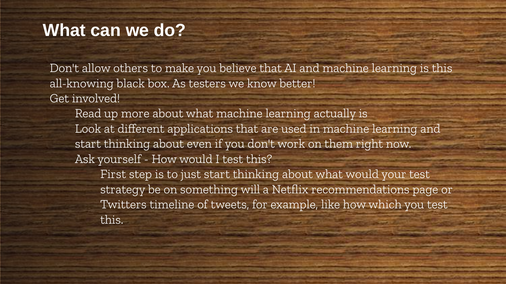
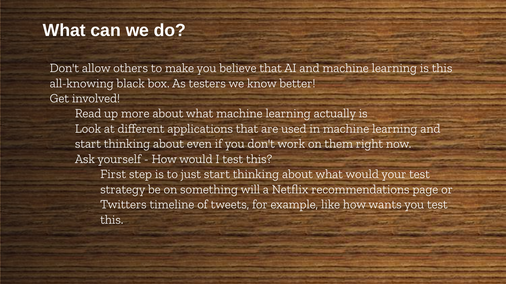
which: which -> wants
